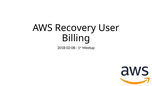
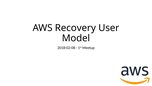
Billing: Billing -> Model
